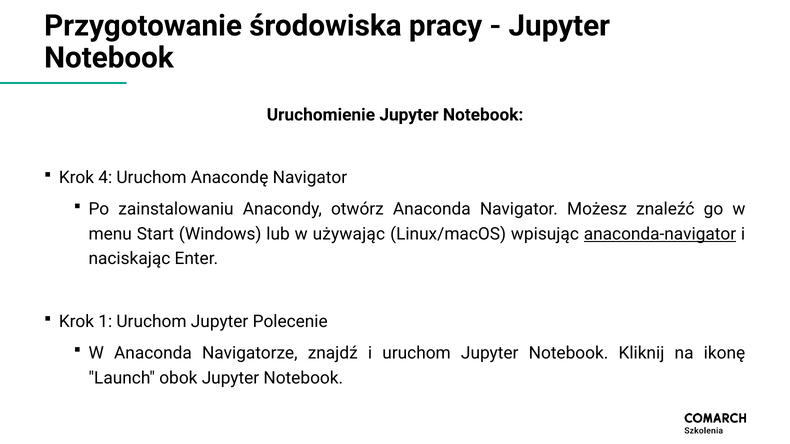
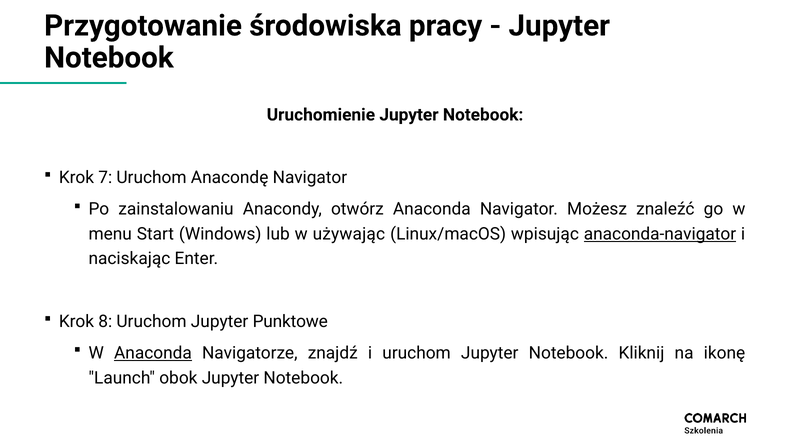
4: 4 -> 7
1: 1 -> 8
Polecenie: Polecenie -> Punktowe
Anaconda at (153, 353) underline: none -> present
